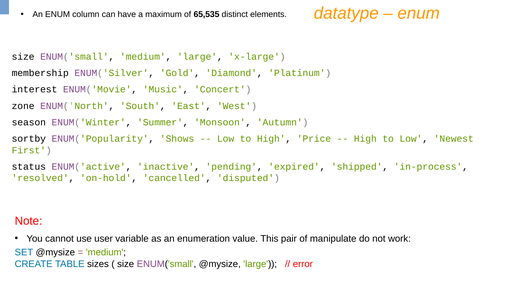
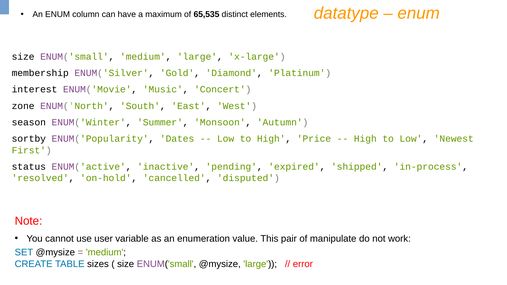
Shows: Shows -> Dates
